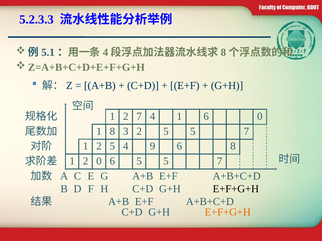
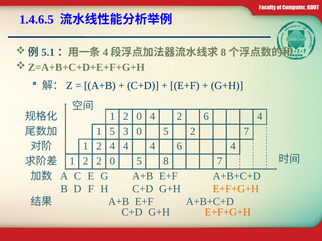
5.2.3.3: 5.2.3.3 -> 1.4.6.5
2 7: 7 -> 0
4 1: 1 -> 2
0 at (260, 117): 0 -> 4
1 8: 8 -> 5
3 2: 2 -> 0
5 at (193, 132): 5 -> 2
1 2 5: 5 -> 4
9 at (153, 146): 9 -> 4
8 at (233, 146): 8 -> 4
2 0: 0 -> 2
6 at (112, 161): 6 -> 0
5 at (166, 161): 5 -> 8
E+F+G+H at (236, 189) colour: black -> orange
